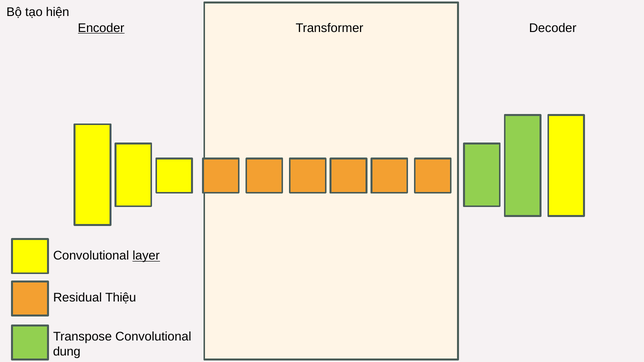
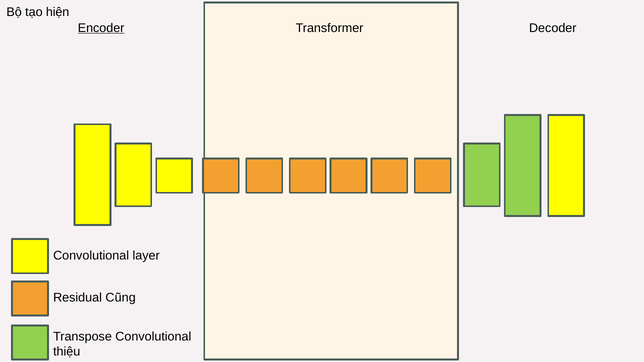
layer underline: present -> none
Thiệu: Thiệu -> Cũng
dung: dung -> thiệu
